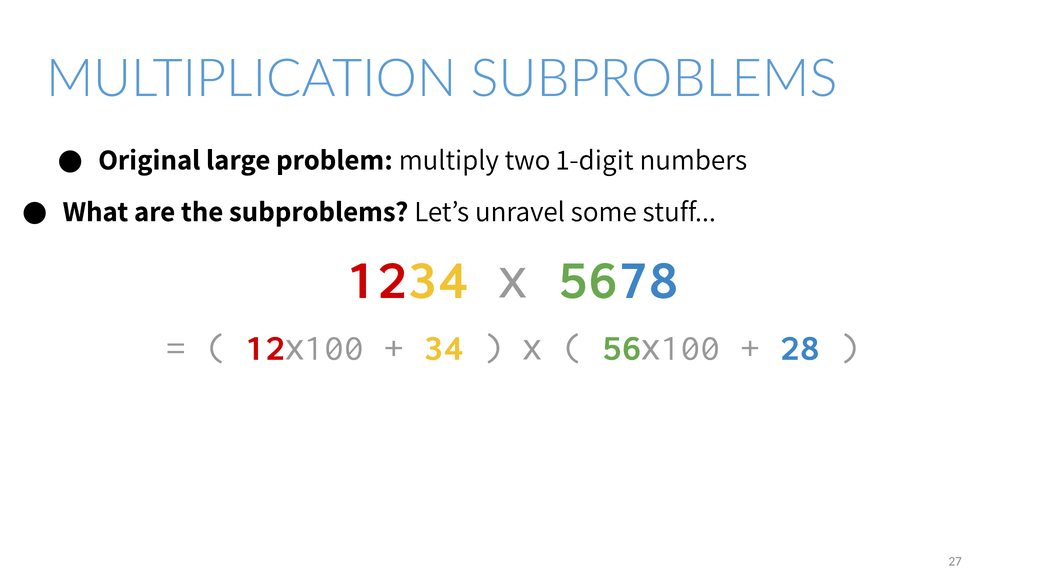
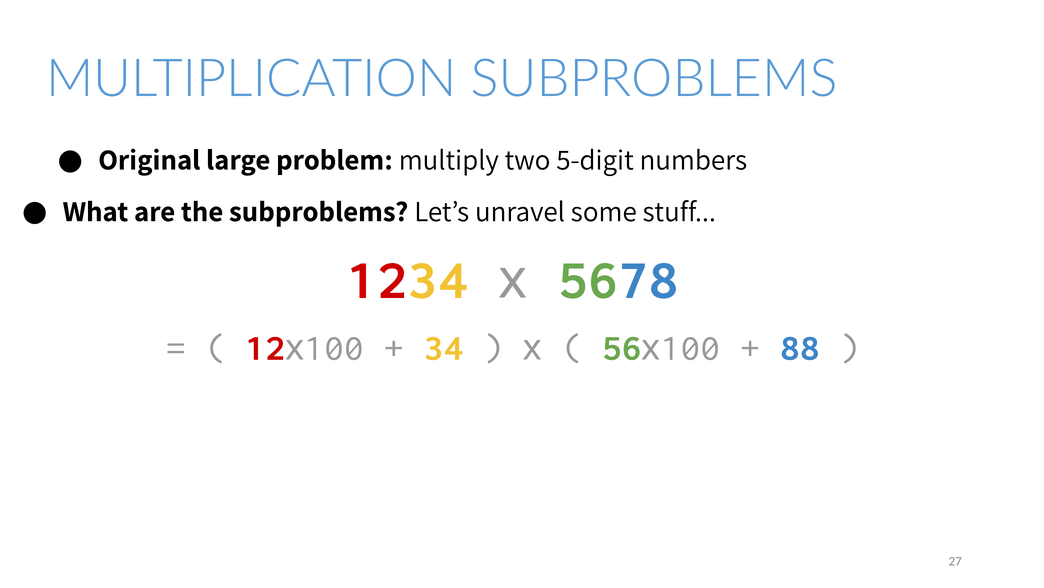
1-digit: 1-digit -> 5-digit
28: 28 -> 88
